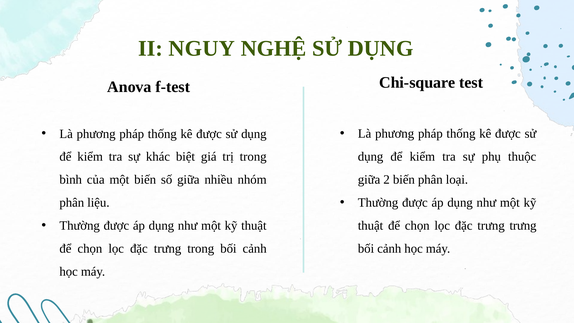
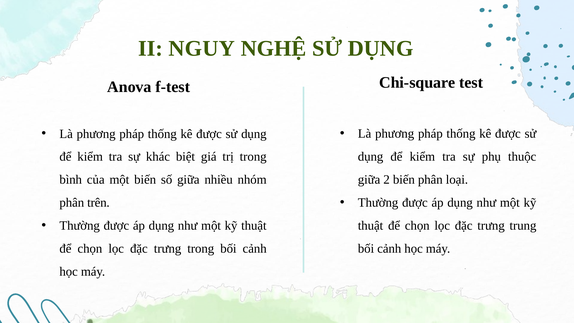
liệu: liệu -> trên
trưng trưng: trưng -> trung
